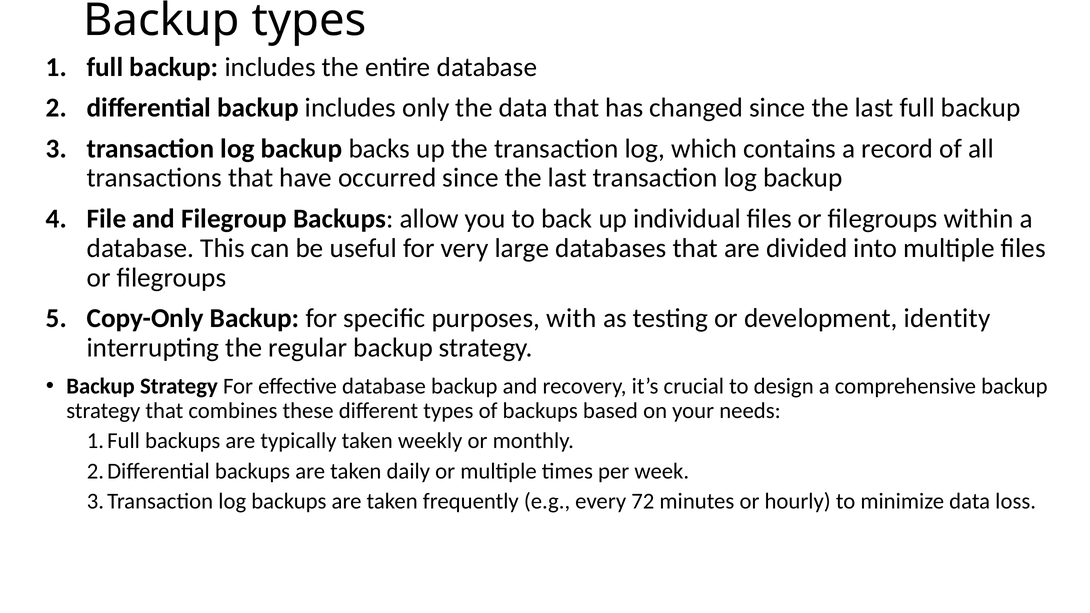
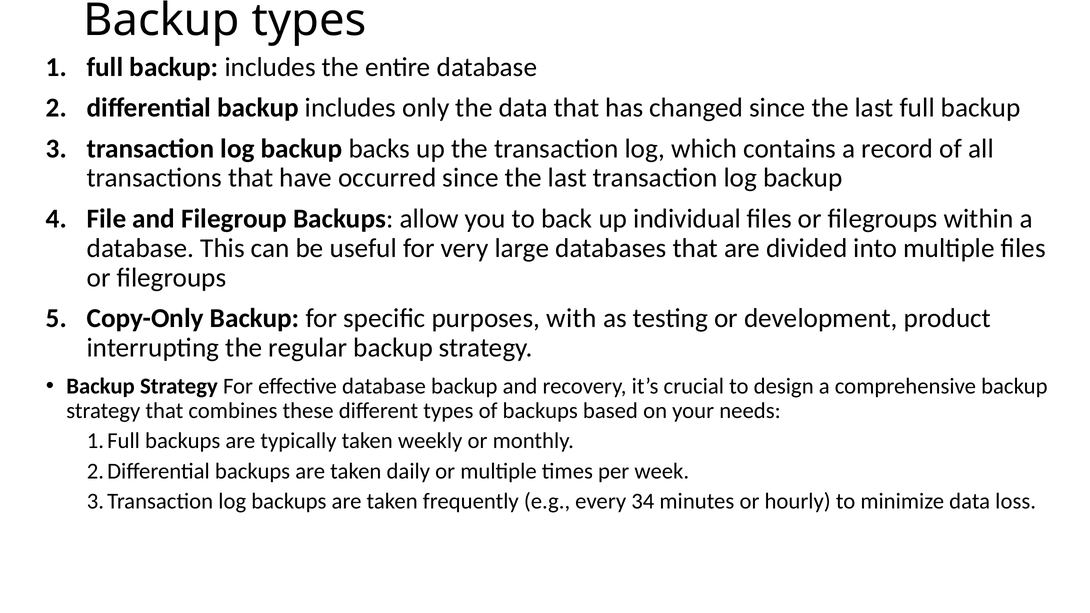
identity: identity -> product
72: 72 -> 34
